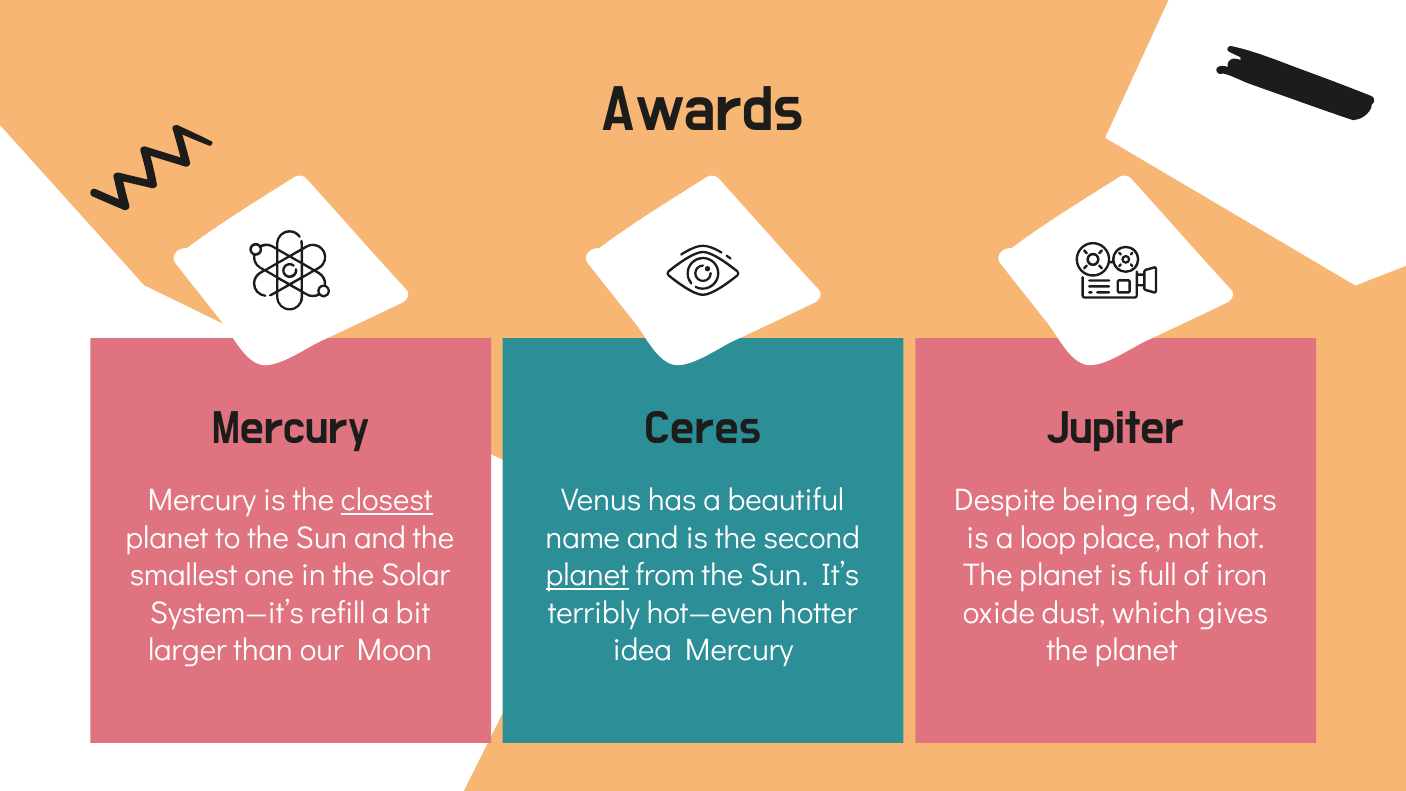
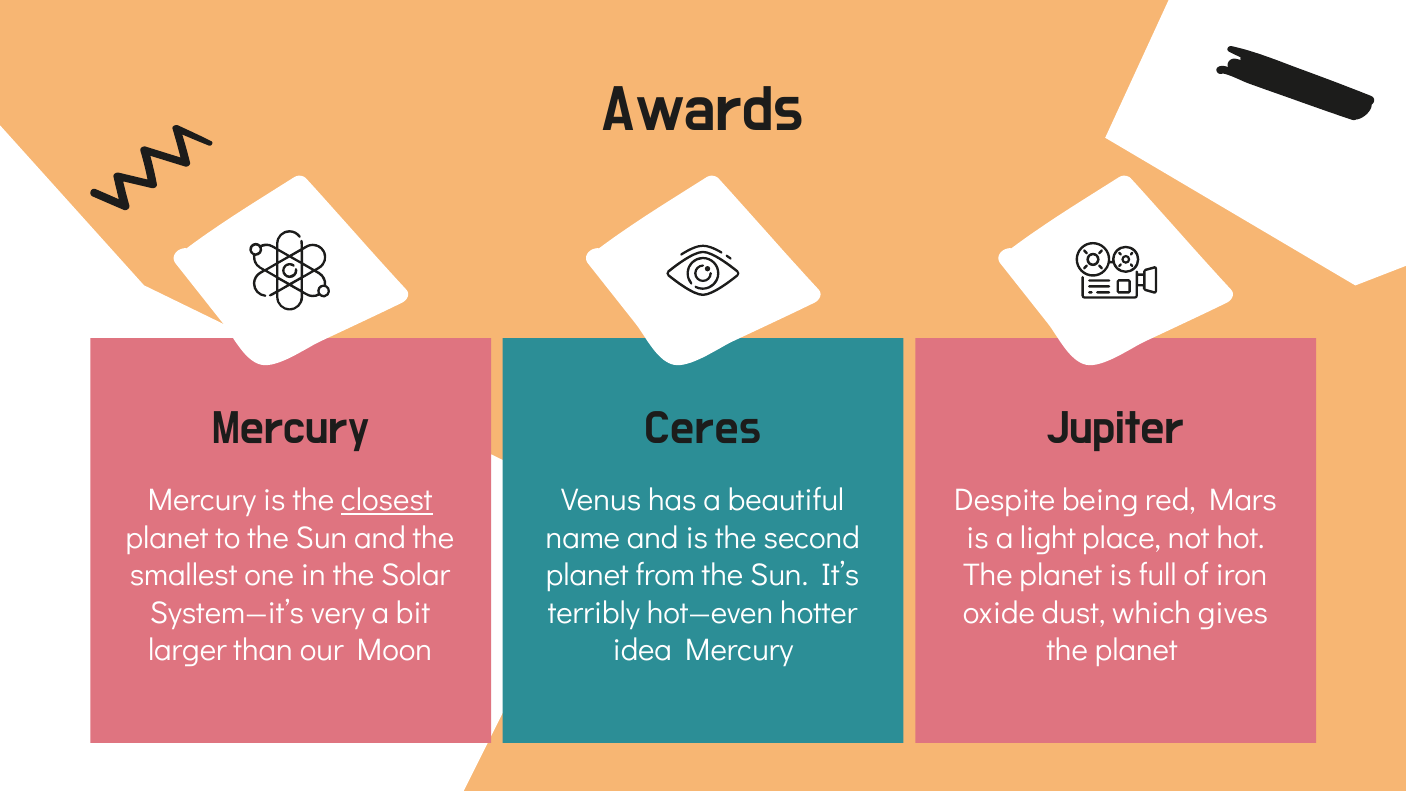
loop: loop -> light
planet at (587, 575) underline: present -> none
refill: refill -> very
